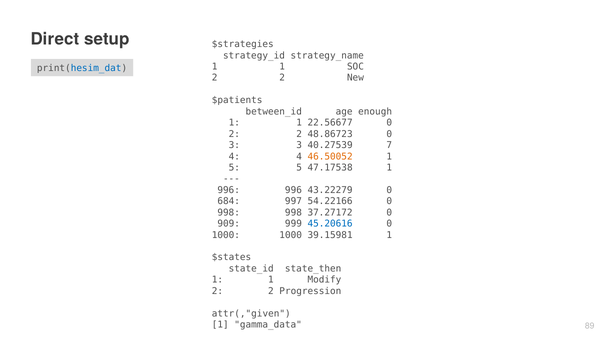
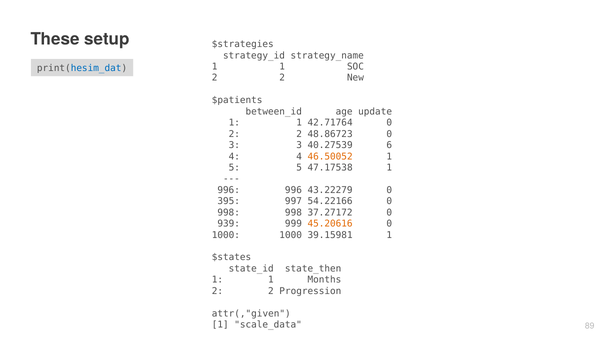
Direct: Direct -> These
enough: enough -> update
22.56677: 22.56677 -> 42.71764
7: 7 -> 6
684: 684 -> 395
909: 909 -> 939
45.20616 colour: blue -> orange
Modify: Modify -> Months
gamma_data: gamma_data -> scale_data
